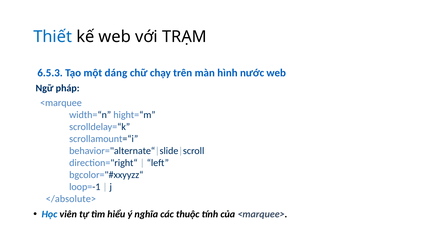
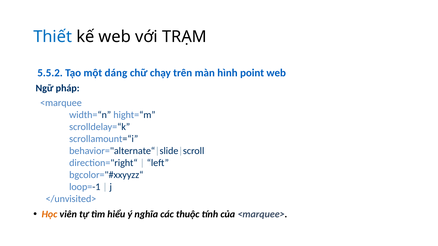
6.5.3: 6.5.3 -> 5.5.2
nước: nước -> point
</absolute>: </absolute> -> </unvisited>
Học colour: blue -> orange
